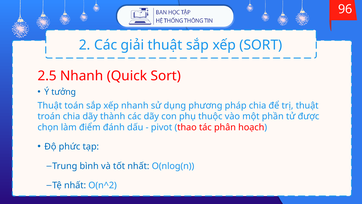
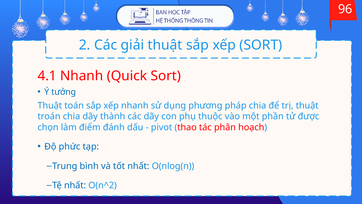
2.5: 2.5 -> 4.1
